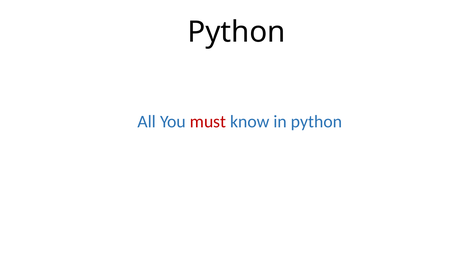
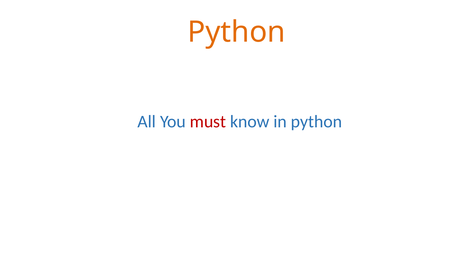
Python at (236, 32) colour: black -> orange
